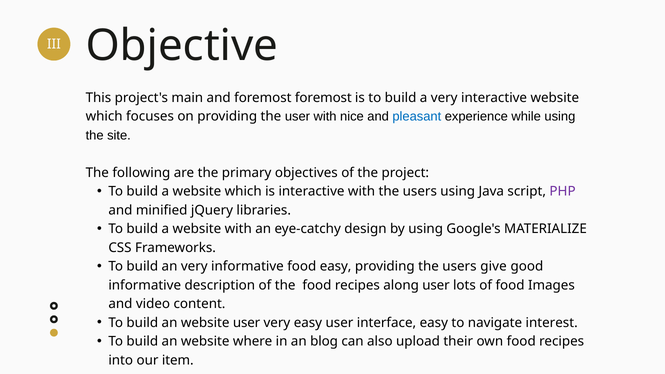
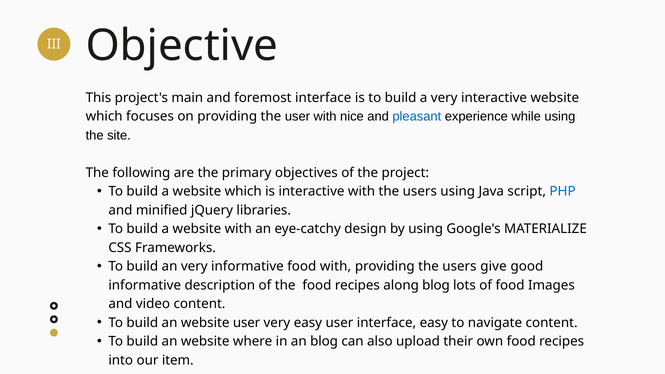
foremost foremost: foremost -> interface
PHP colour: purple -> blue
food easy: easy -> with
along user: user -> blog
navigate interest: interest -> content
